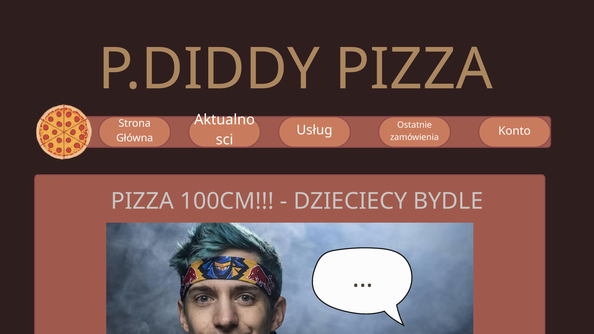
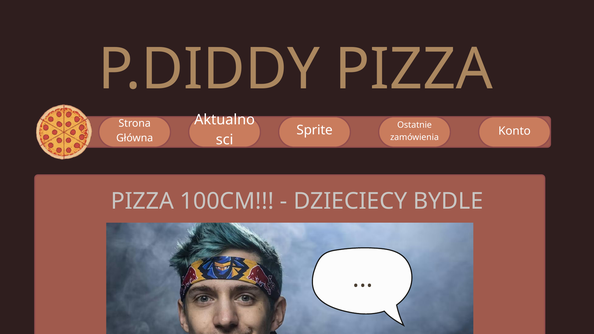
Usług: Usług -> Sprite
